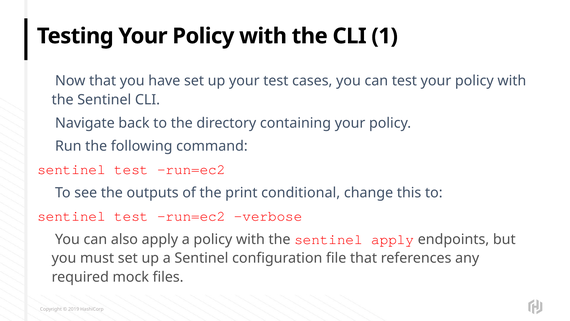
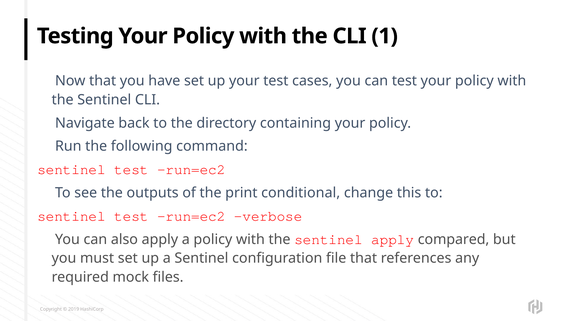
endpoints: endpoints -> compared
